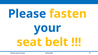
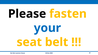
Please colour: blue -> black
